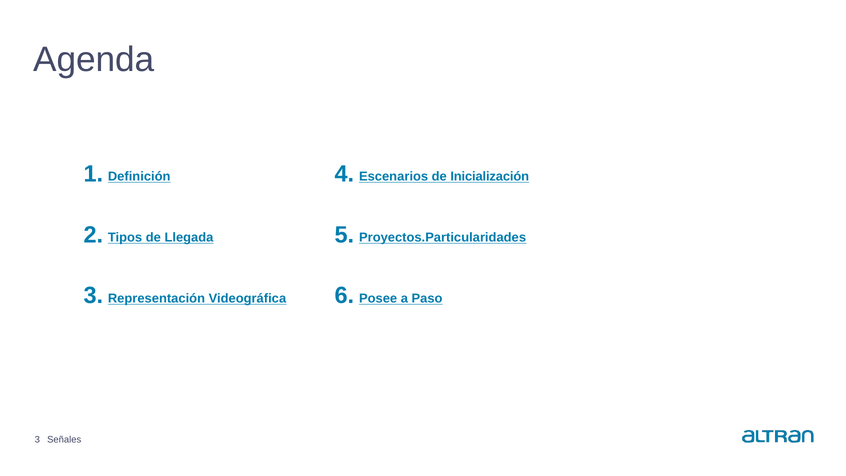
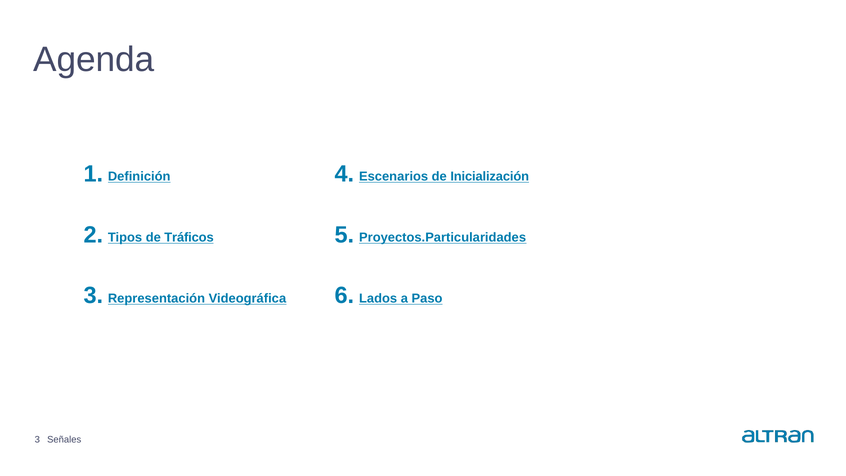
Llegada: Llegada -> Tráficos
Posee: Posee -> Lados
